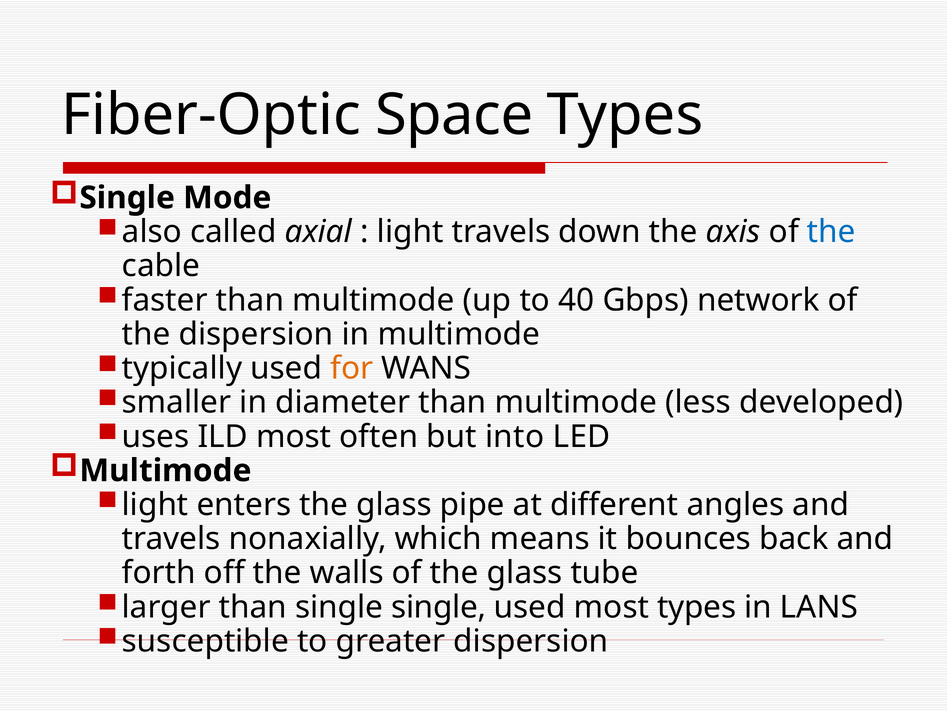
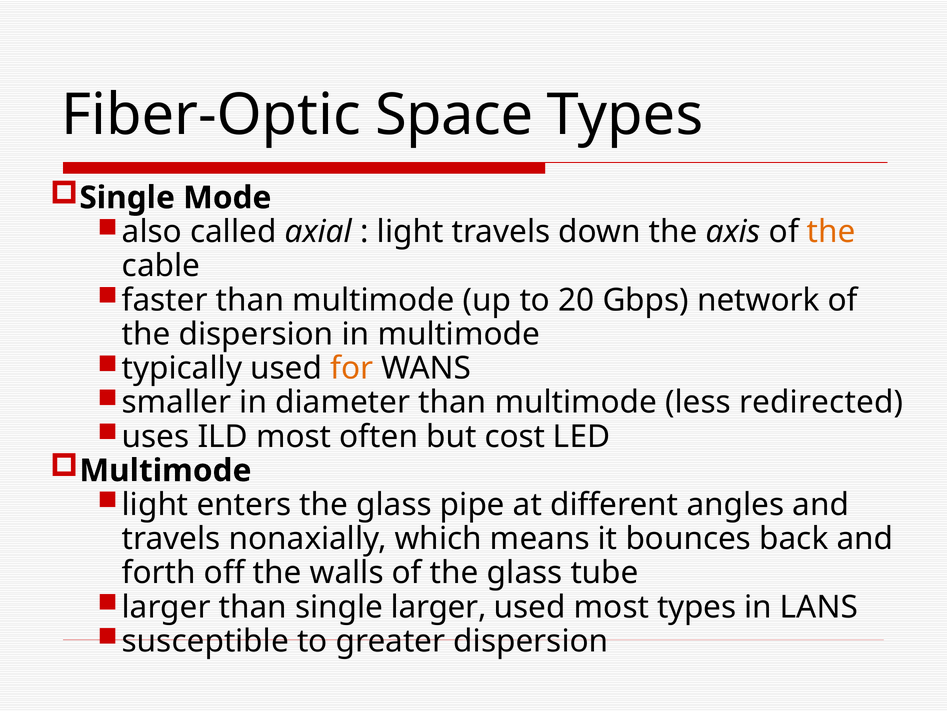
the at (831, 232) colour: blue -> orange
40: 40 -> 20
developed: developed -> redirected
into: into -> cost
single single: single -> larger
